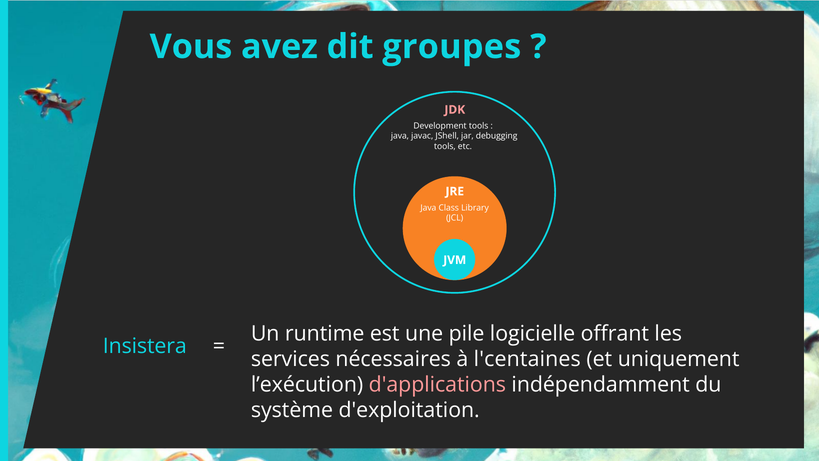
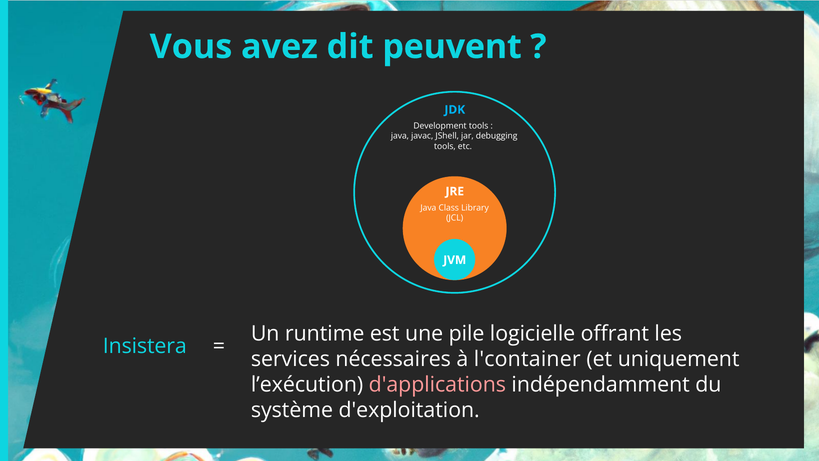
groupes: groupes -> peuvent
JDK colour: pink -> light blue
l'centaines: l'centaines -> l'container
